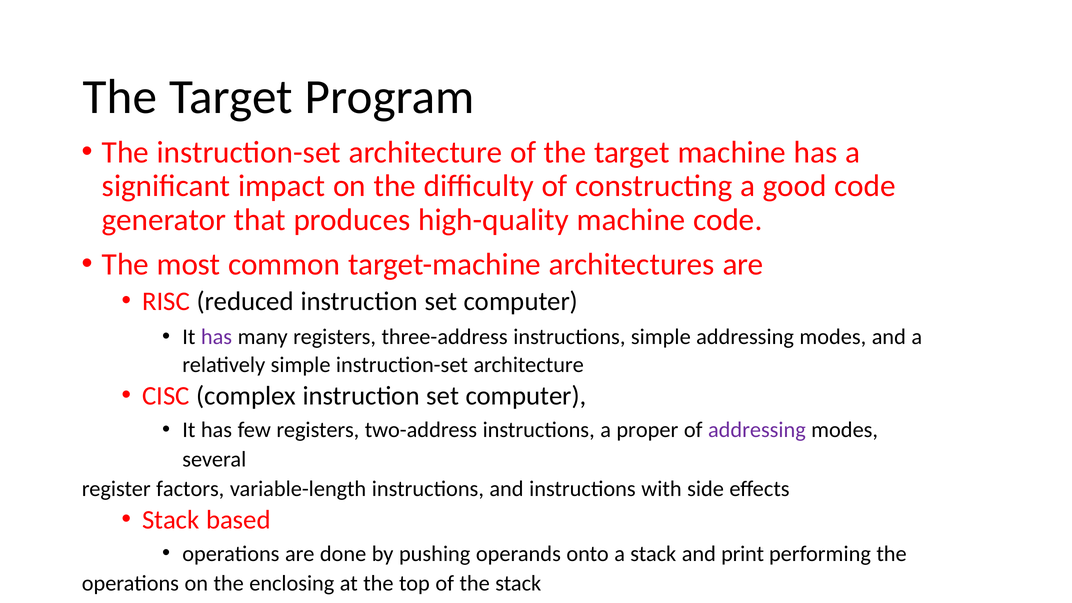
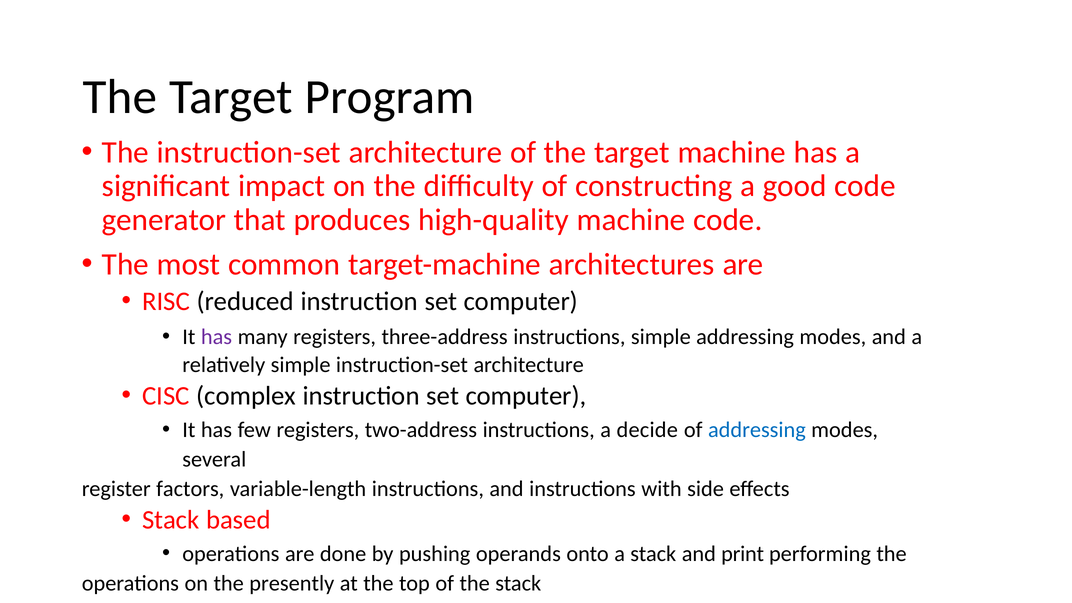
proper: proper -> decide
addressing at (757, 430) colour: purple -> blue
enclosing: enclosing -> presently
